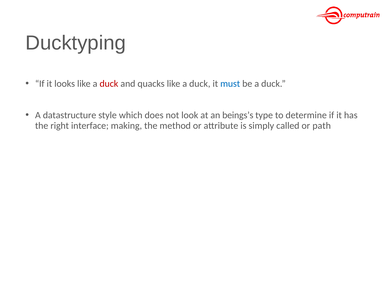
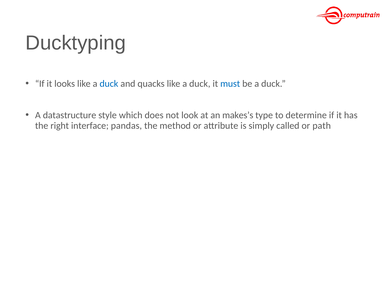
duck at (109, 84) colour: red -> blue
beings’s: beings’s -> makes’s
making: making -> pandas
